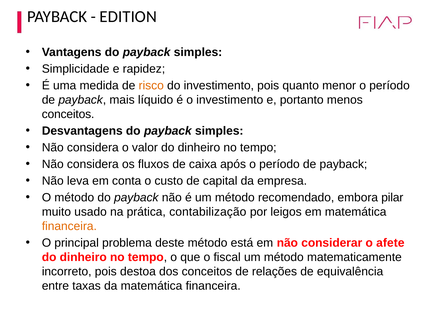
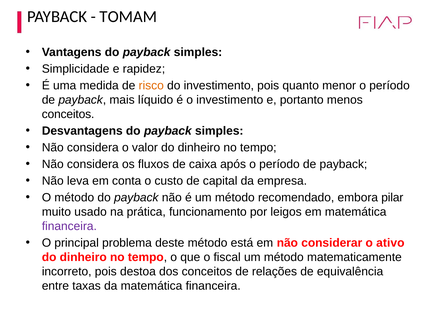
EDITION: EDITION -> TOMAM
contabilização: contabilização -> funcionamento
financeira at (69, 226) colour: orange -> purple
afete: afete -> ativo
